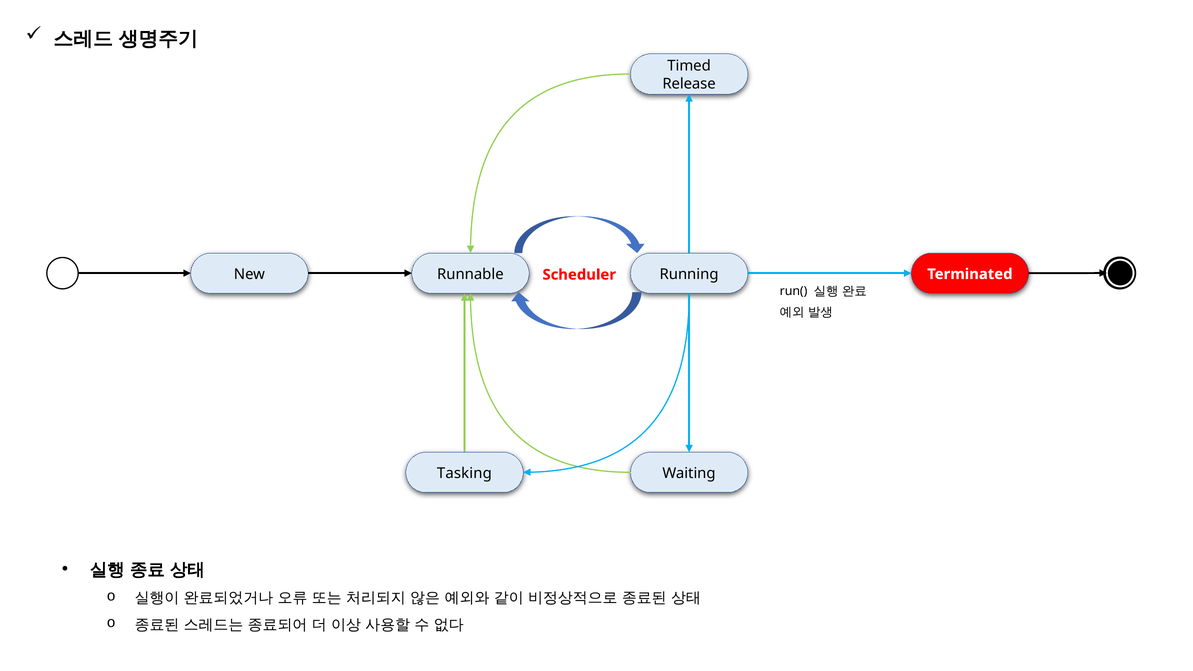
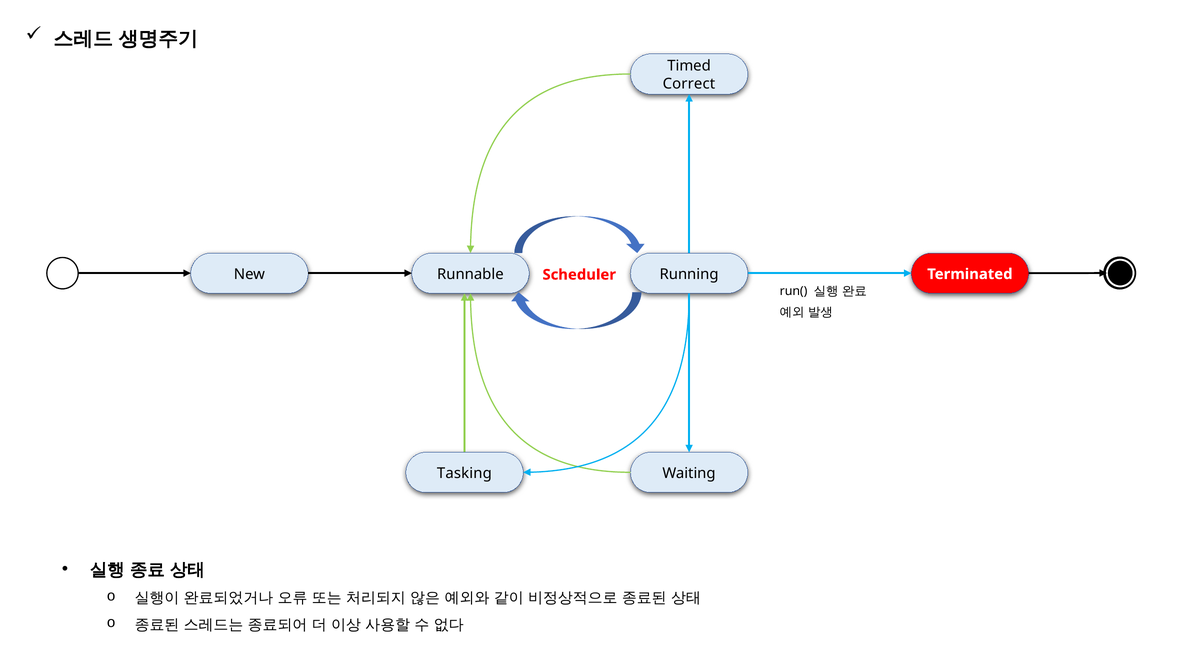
Release: Release -> Correct
